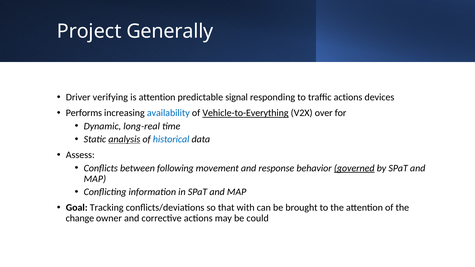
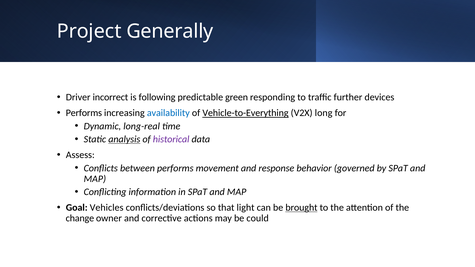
verifying: verifying -> incorrect
is attention: attention -> following
signal: signal -> green
traffic actions: actions -> further
over: over -> long
historical colour: blue -> purple
between following: following -> performs
governed underline: present -> none
Tracking: Tracking -> Vehicles
with: with -> light
brought underline: none -> present
